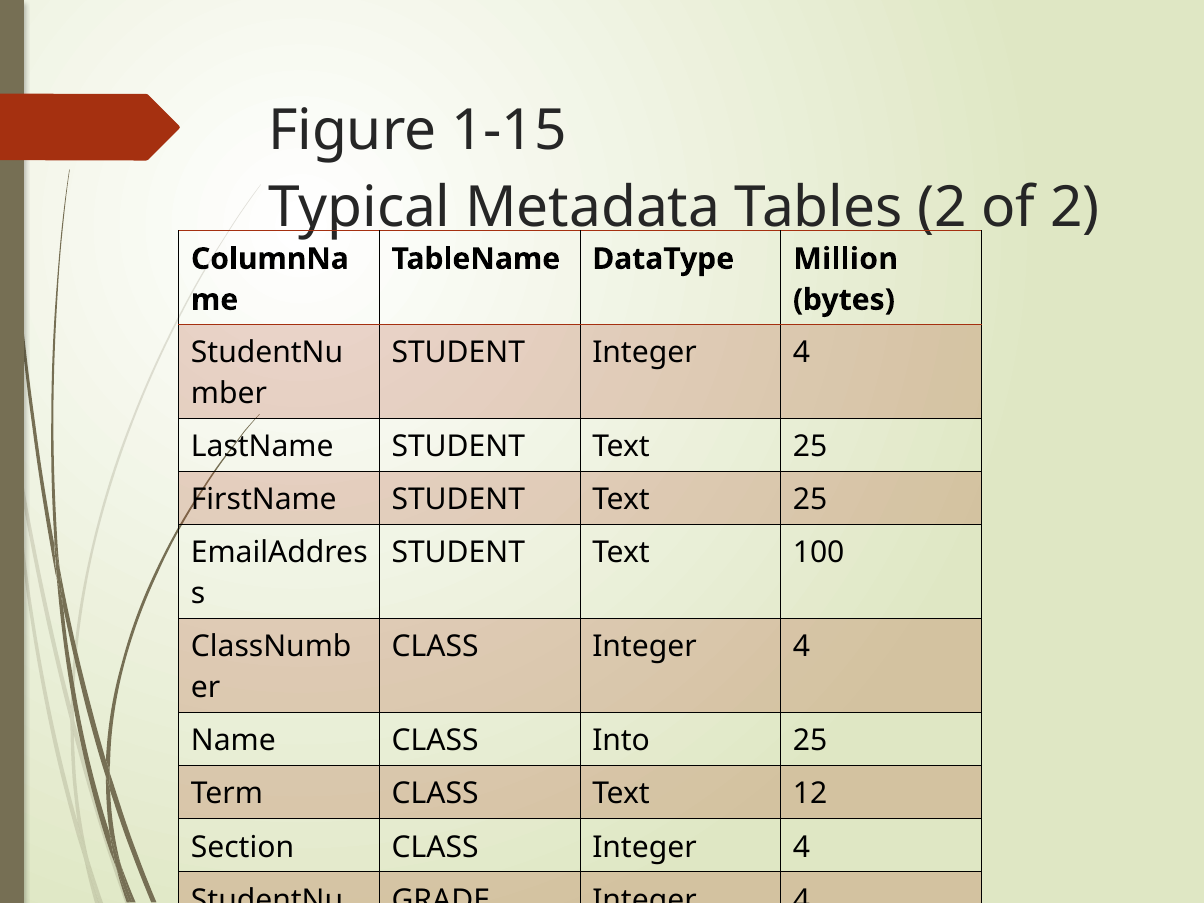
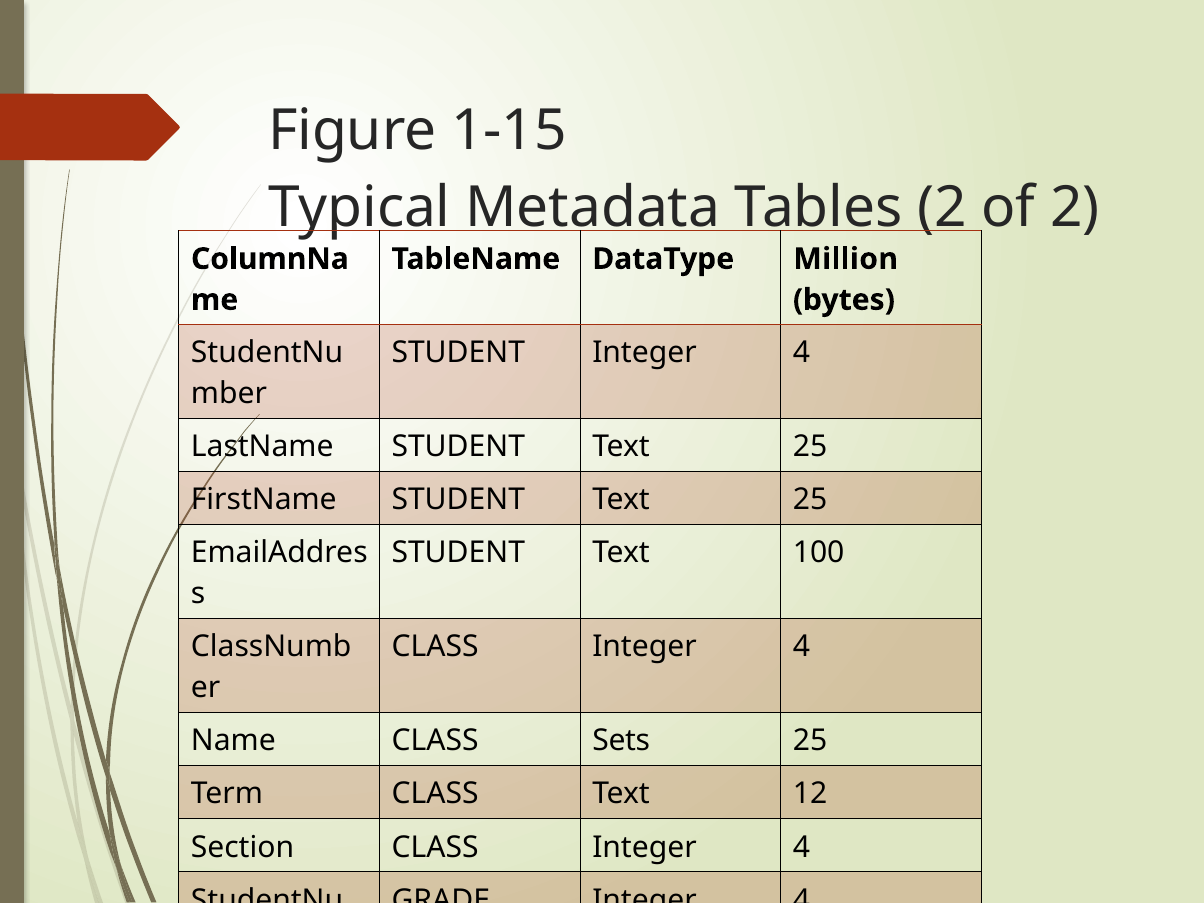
Into: Into -> Sets
